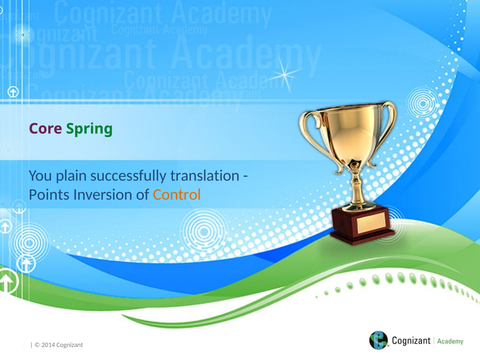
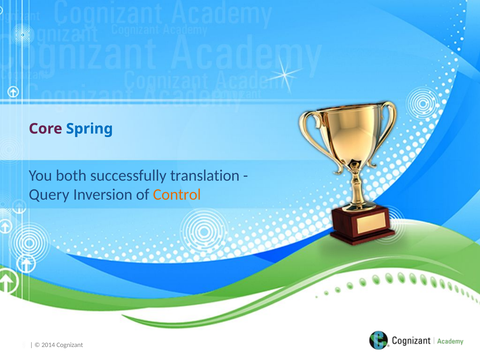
Spring colour: green -> blue
plain: plain -> both
Points: Points -> Query
